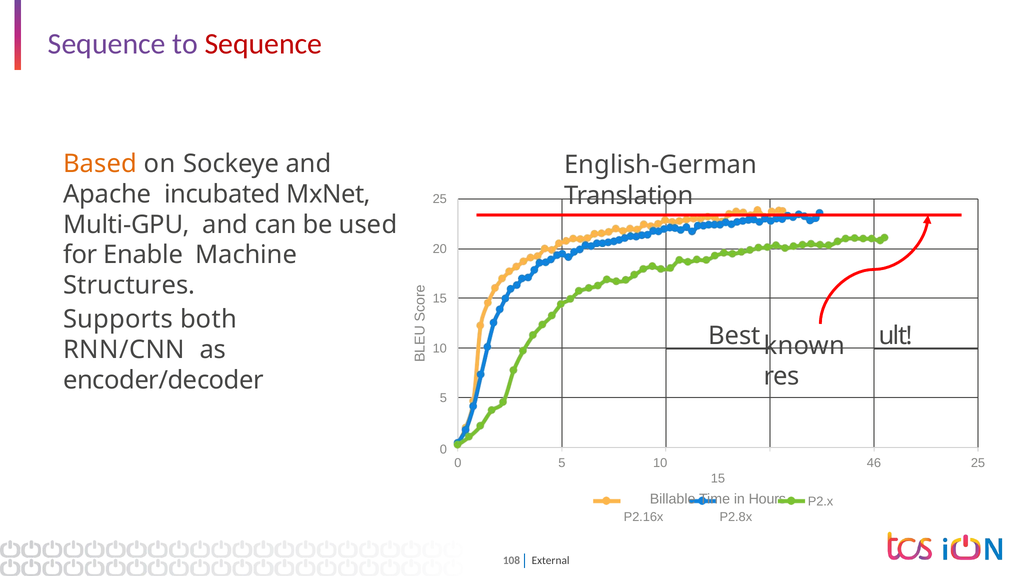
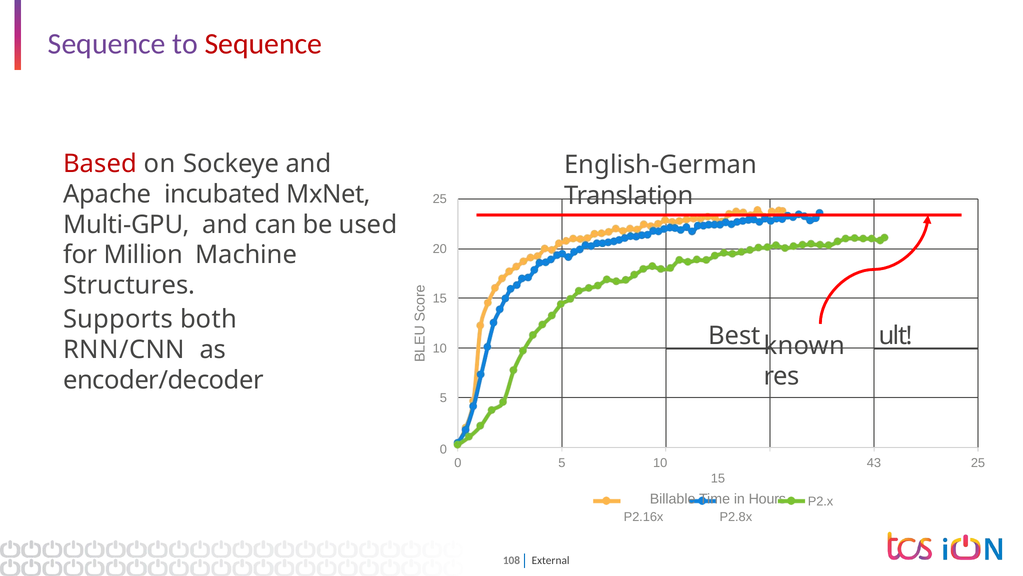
Based colour: orange -> red
Enable: Enable -> Million
46: 46 -> 43
